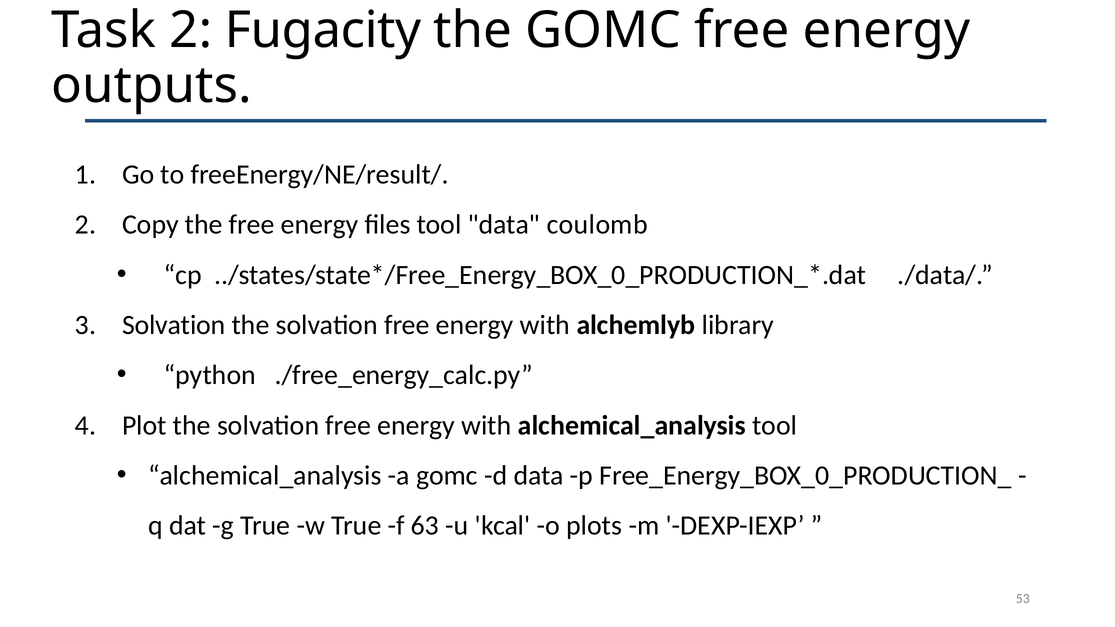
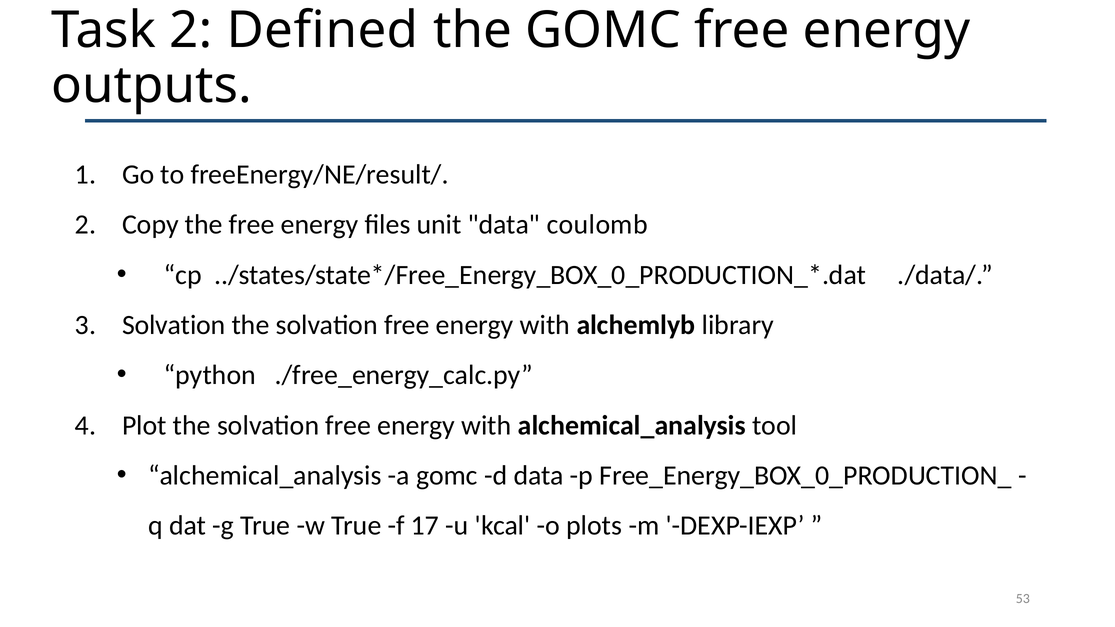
Fugacity: Fugacity -> Defined
files tool: tool -> unit
63: 63 -> 17
